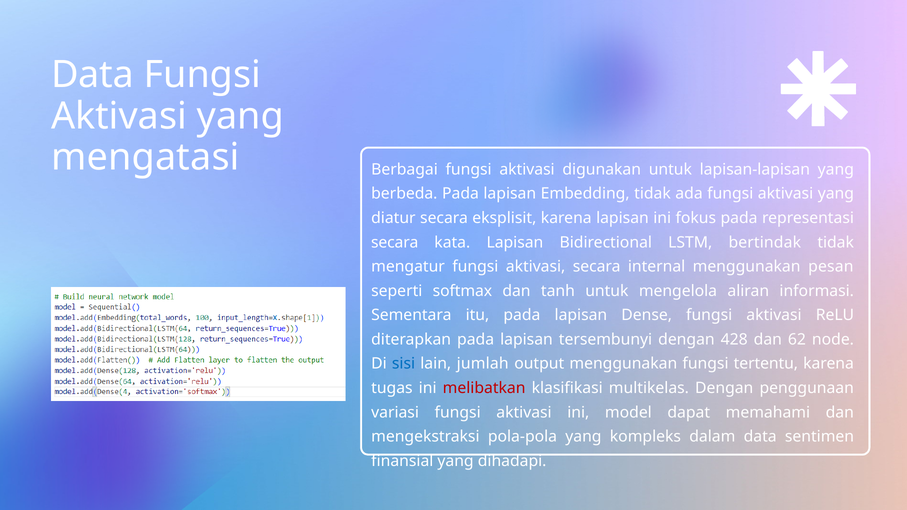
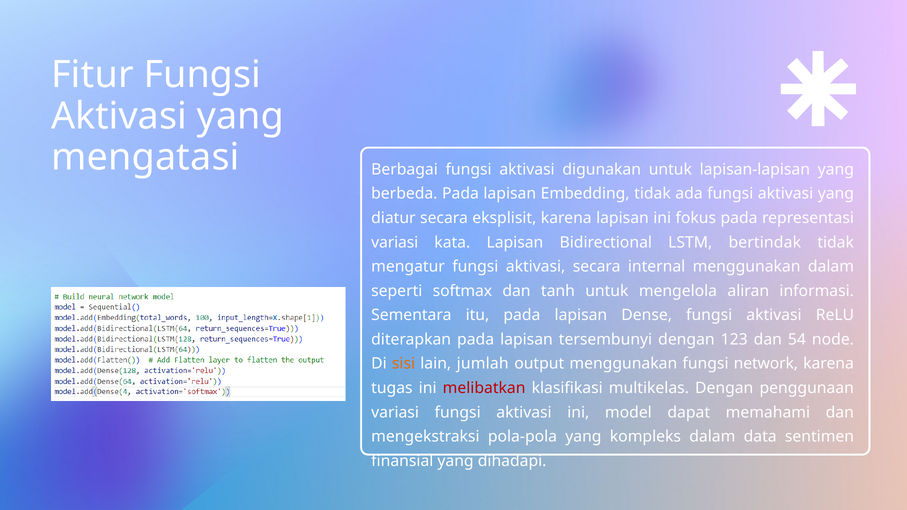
Data at (93, 75): Data -> Fitur
secara at (395, 242): secara -> variasi
menggunakan pesan: pesan -> dalam
428: 428 -> 123
62: 62 -> 54
sisi colour: blue -> orange
tertentu: tertentu -> network
